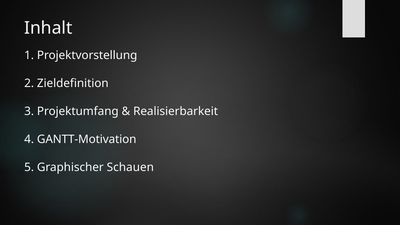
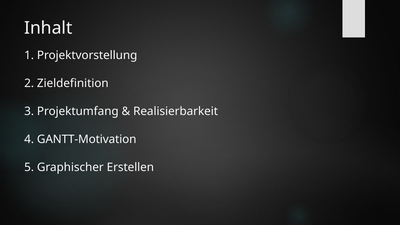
Schauen: Schauen -> Erstellen
